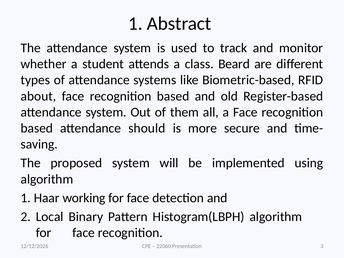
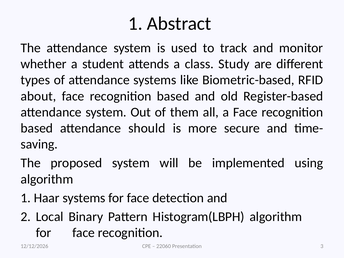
Beard: Beard -> Study
Haar working: working -> systems
